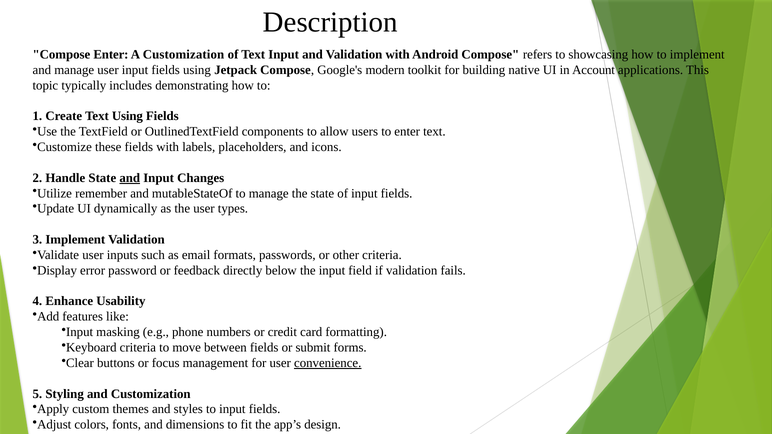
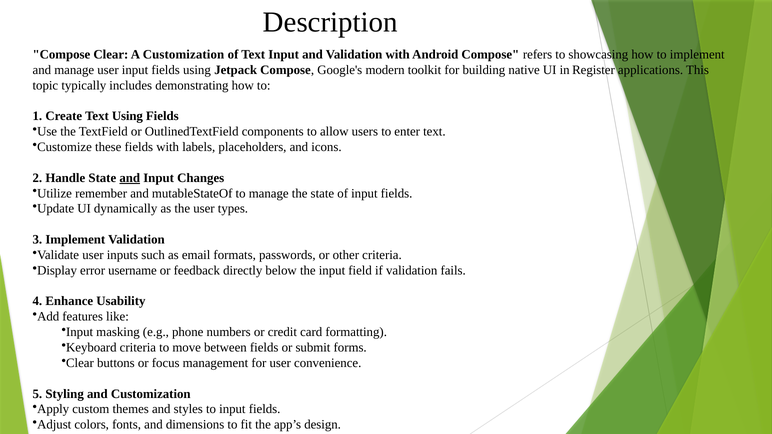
Compose Enter: Enter -> Clear
Account: Account -> Register
password: password -> username
convenience underline: present -> none
